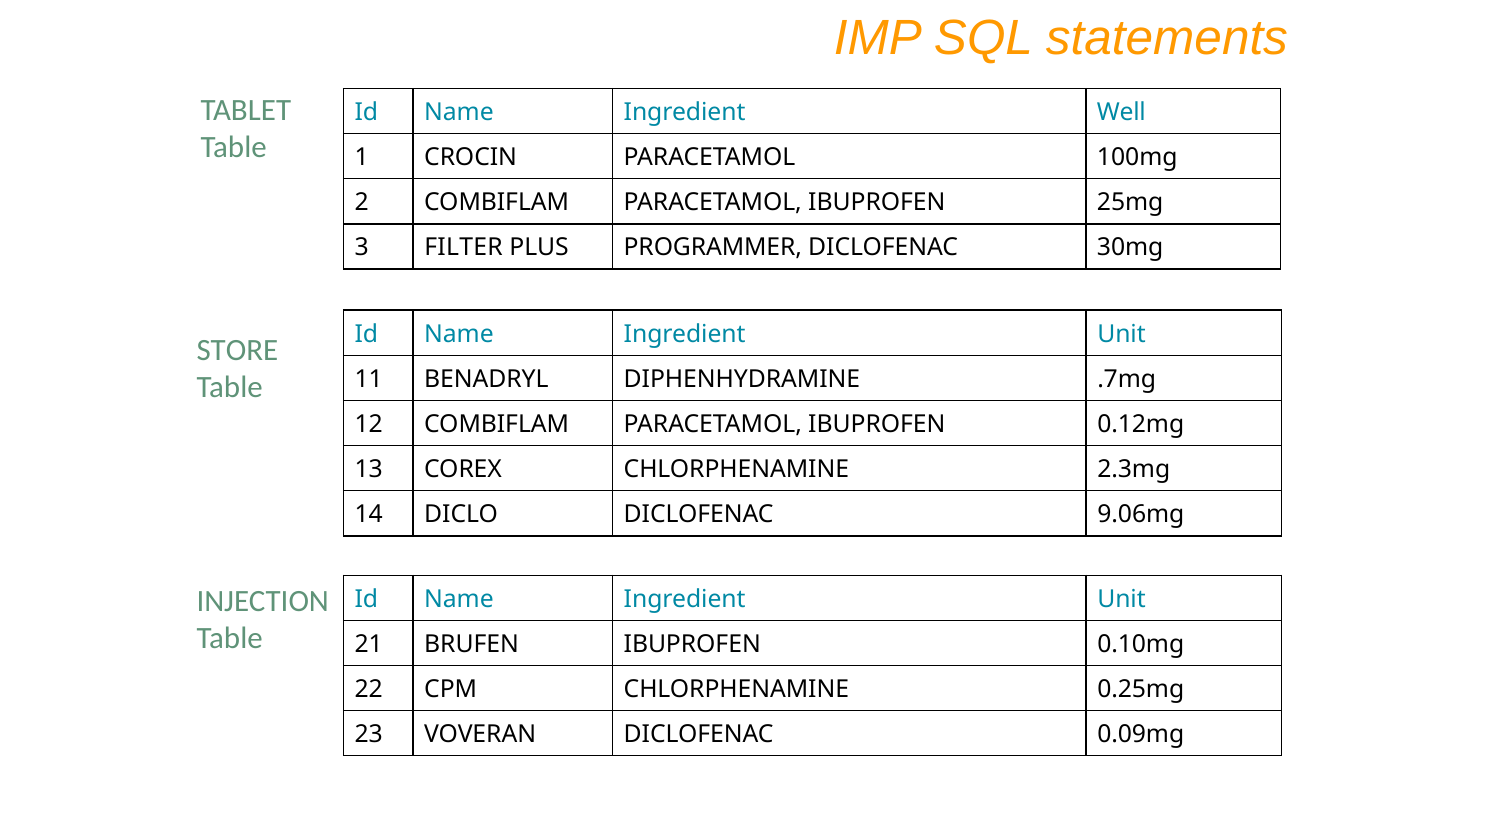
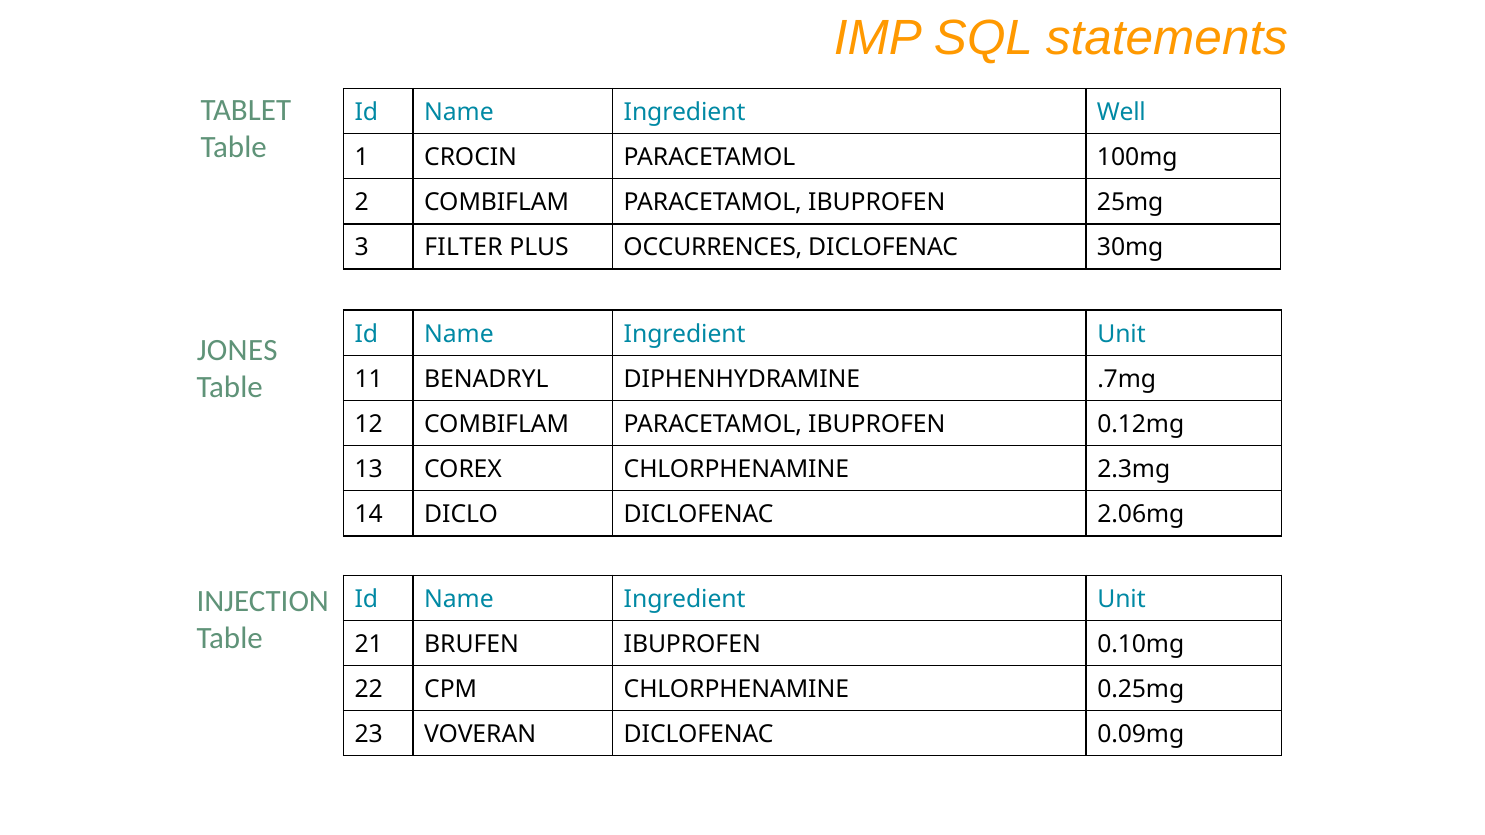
PROGRAMMER: PROGRAMMER -> OCCURRENCES
STORE: STORE -> JONES
9.06mg: 9.06mg -> 2.06mg
